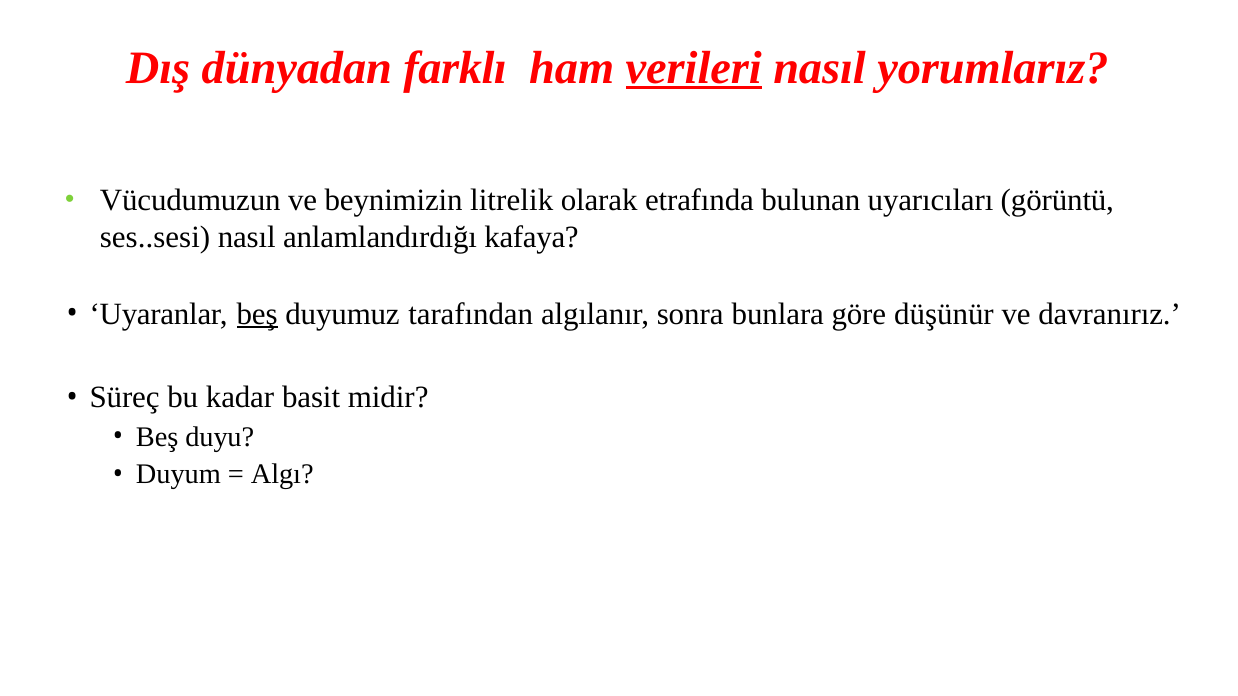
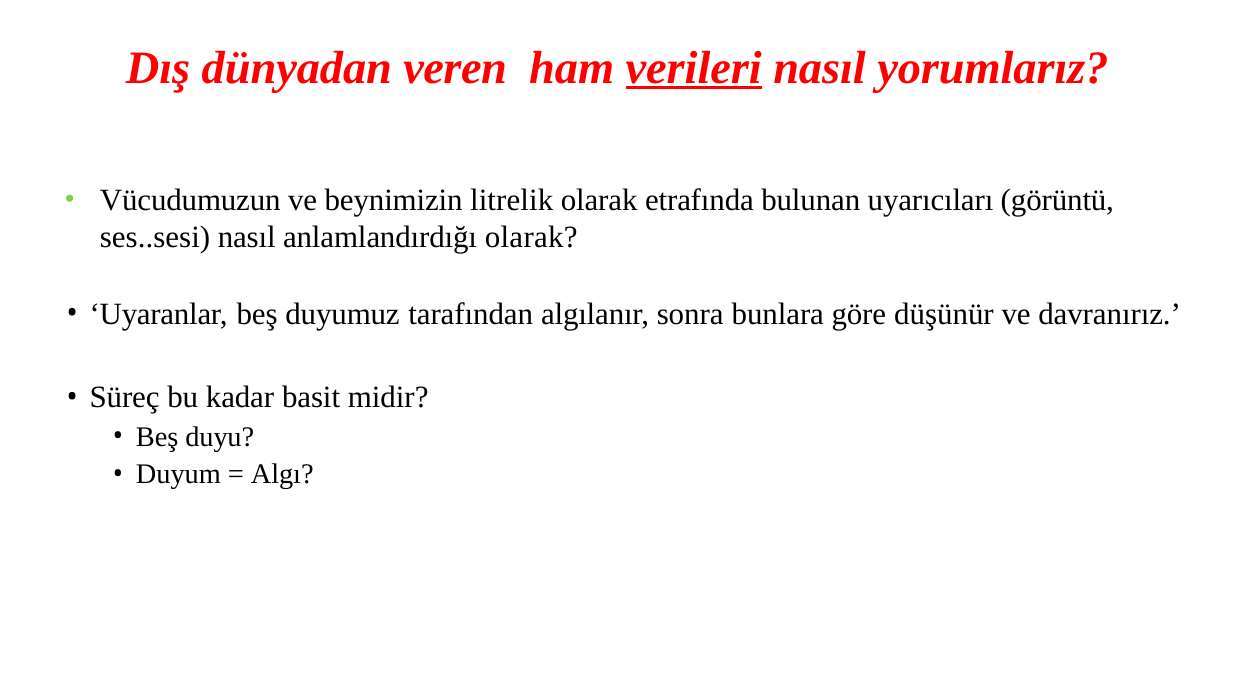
farklı: farklı -> veren
anlamlandırdığı kafaya: kafaya -> olarak
beş at (257, 314) underline: present -> none
